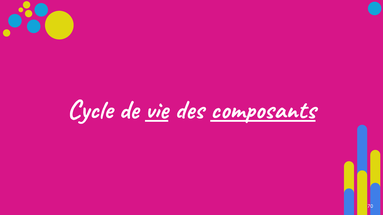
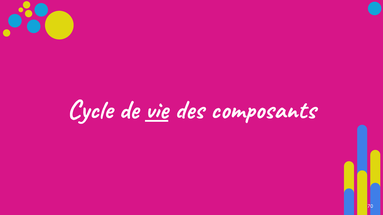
composants underline: present -> none
